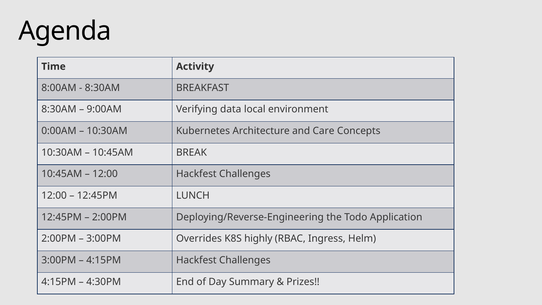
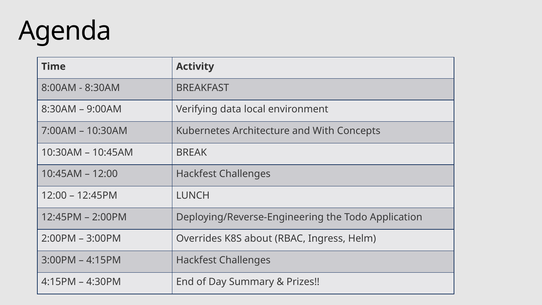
0:00AM: 0:00AM -> 7:00AM
Care: Care -> With
highly: highly -> about
